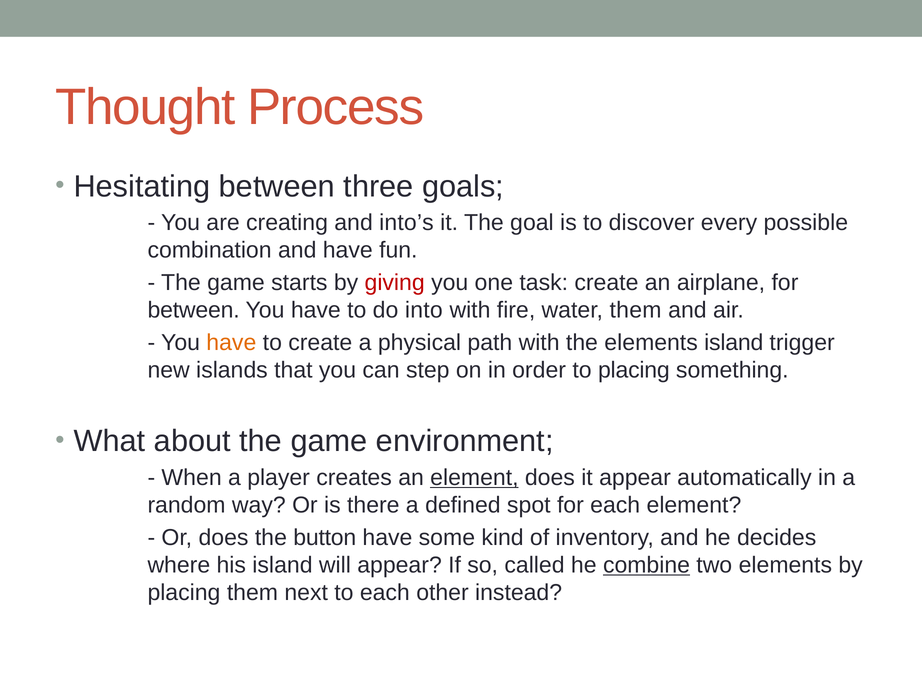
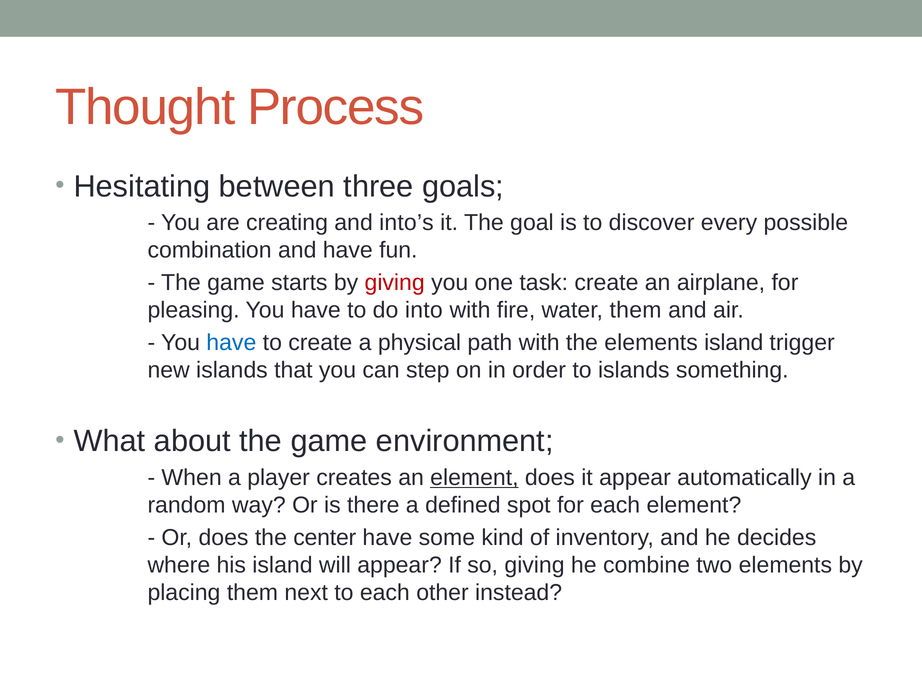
between at (194, 310): between -> pleasing
have at (231, 343) colour: orange -> blue
to placing: placing -> islands
button: button -> center
so called: called -> giving
combine underline: present -> none
